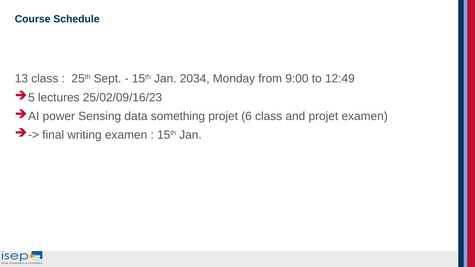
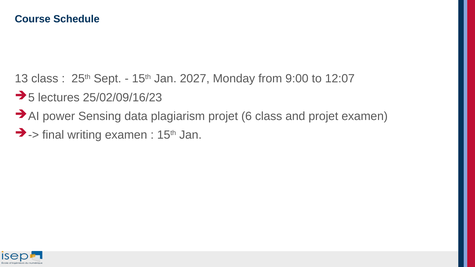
2034: 2034 -> 2027
12:49: 12:49 -> 12:07
something: something -> plagiarism
